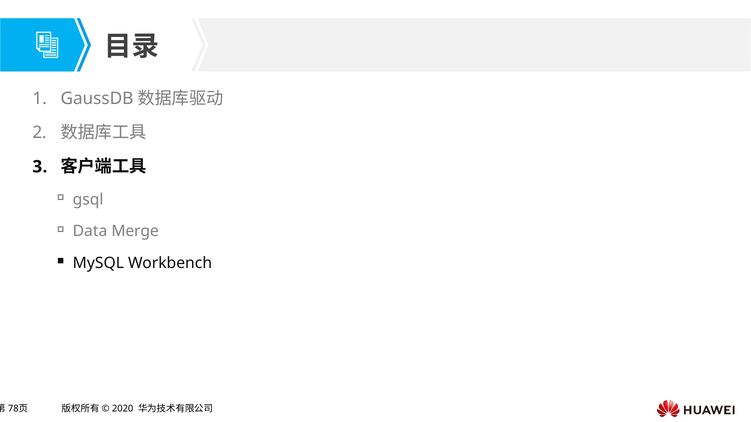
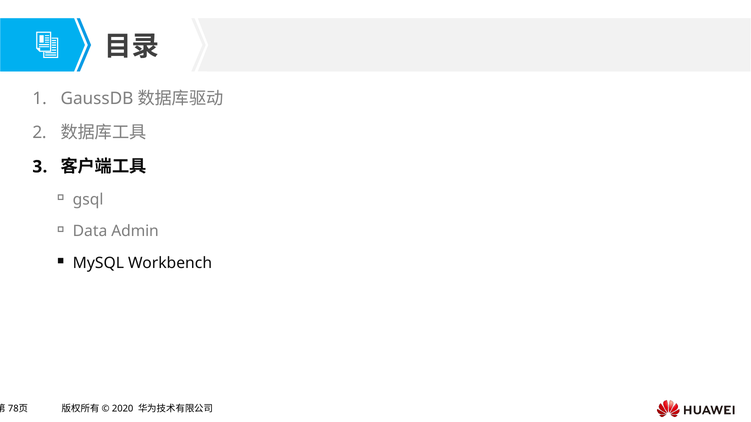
Merge: Merge -> Admin
